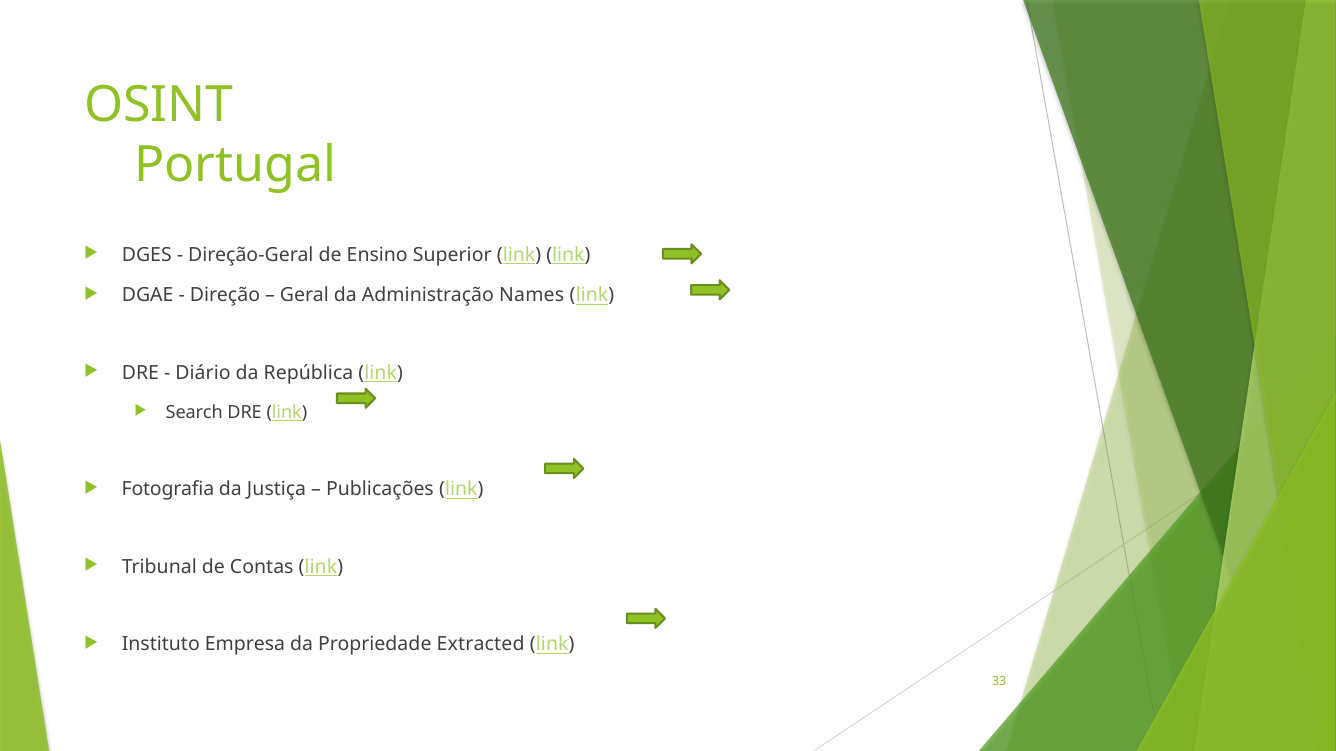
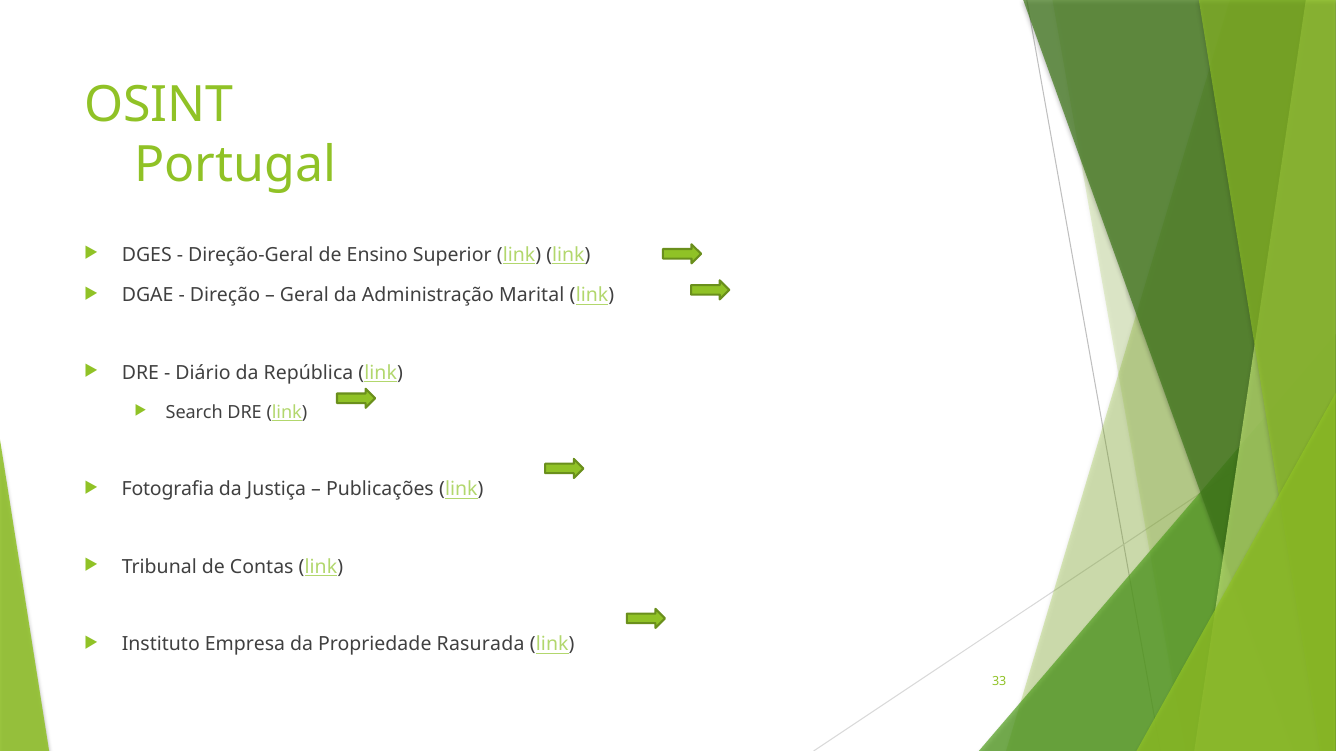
Names: Names -> Marital
Extracted: Extracted -> Rasurada
